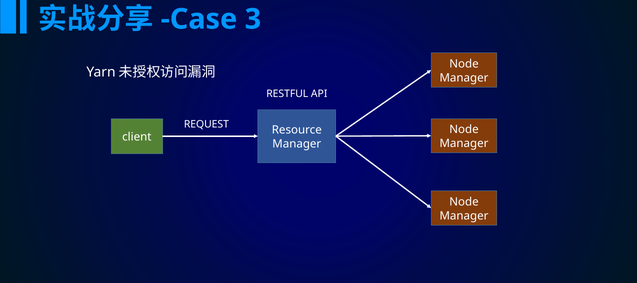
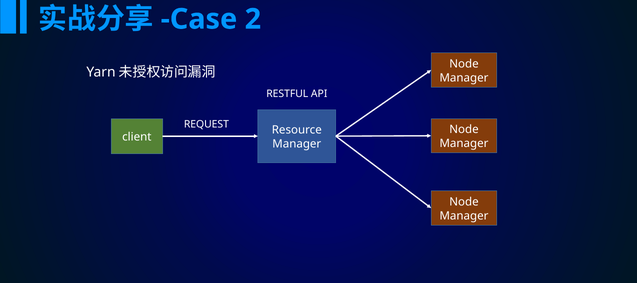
3: 3 -> 2
